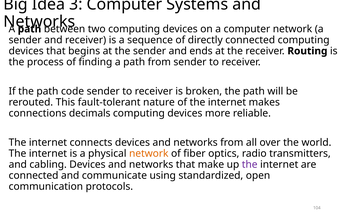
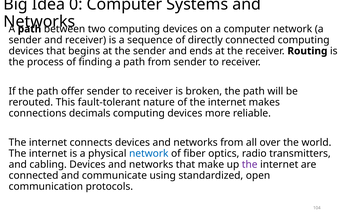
3: 3 -> 0
code: code -> offer
network at (149, 153) colour: orange -> blue
